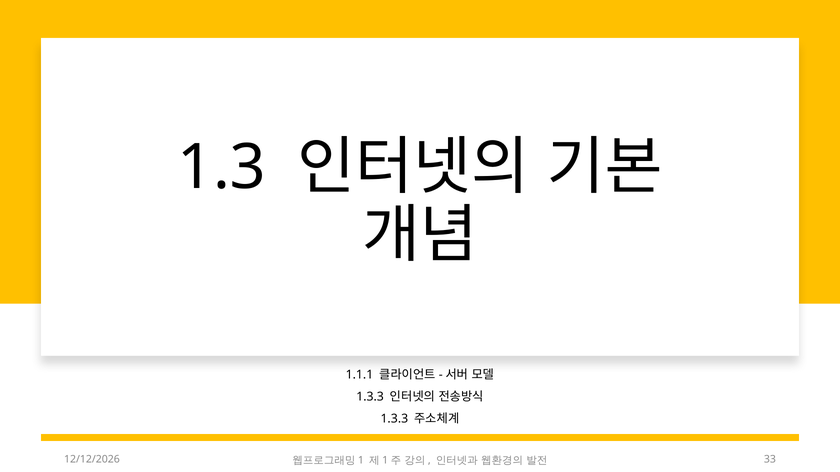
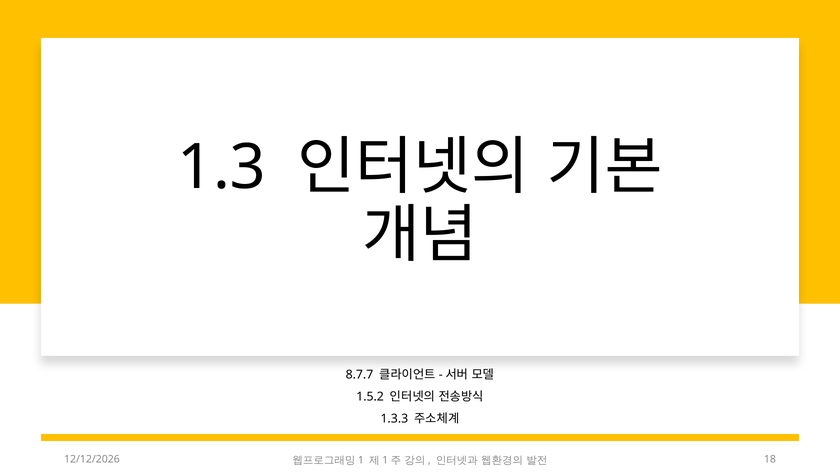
1.1.1: 1.1.1 -> 8.7.7
1.3.3 at (370, 397): 1.3.3 -> 1.5.2
33: 33 -> 18
